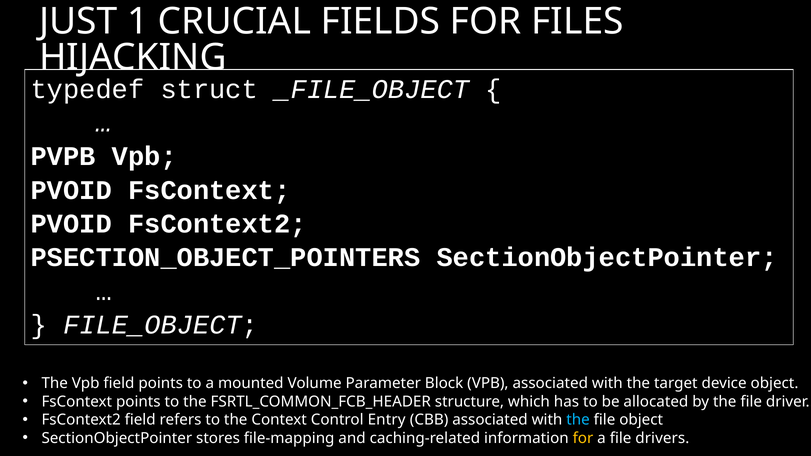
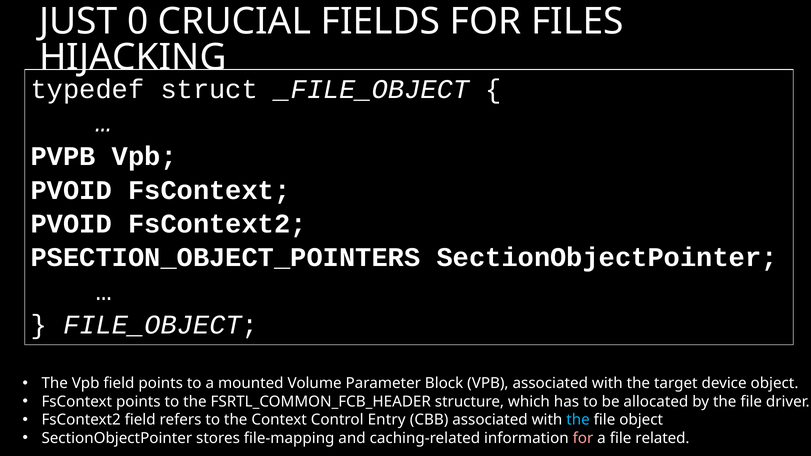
1: 1 -> 0
for at (583, 438) colour: yellow -> pink
drivers: drivers -> related
